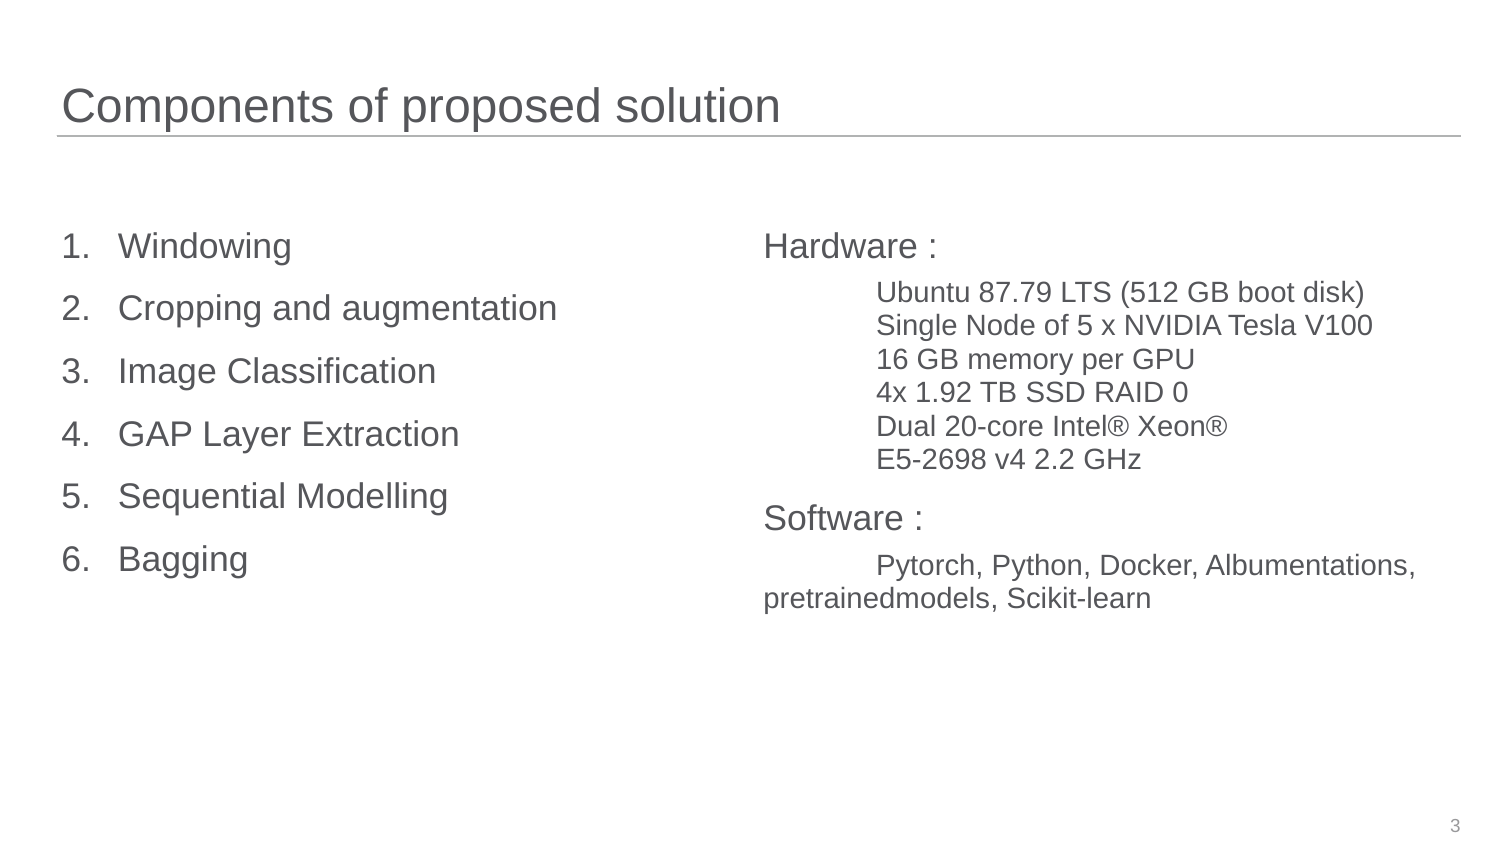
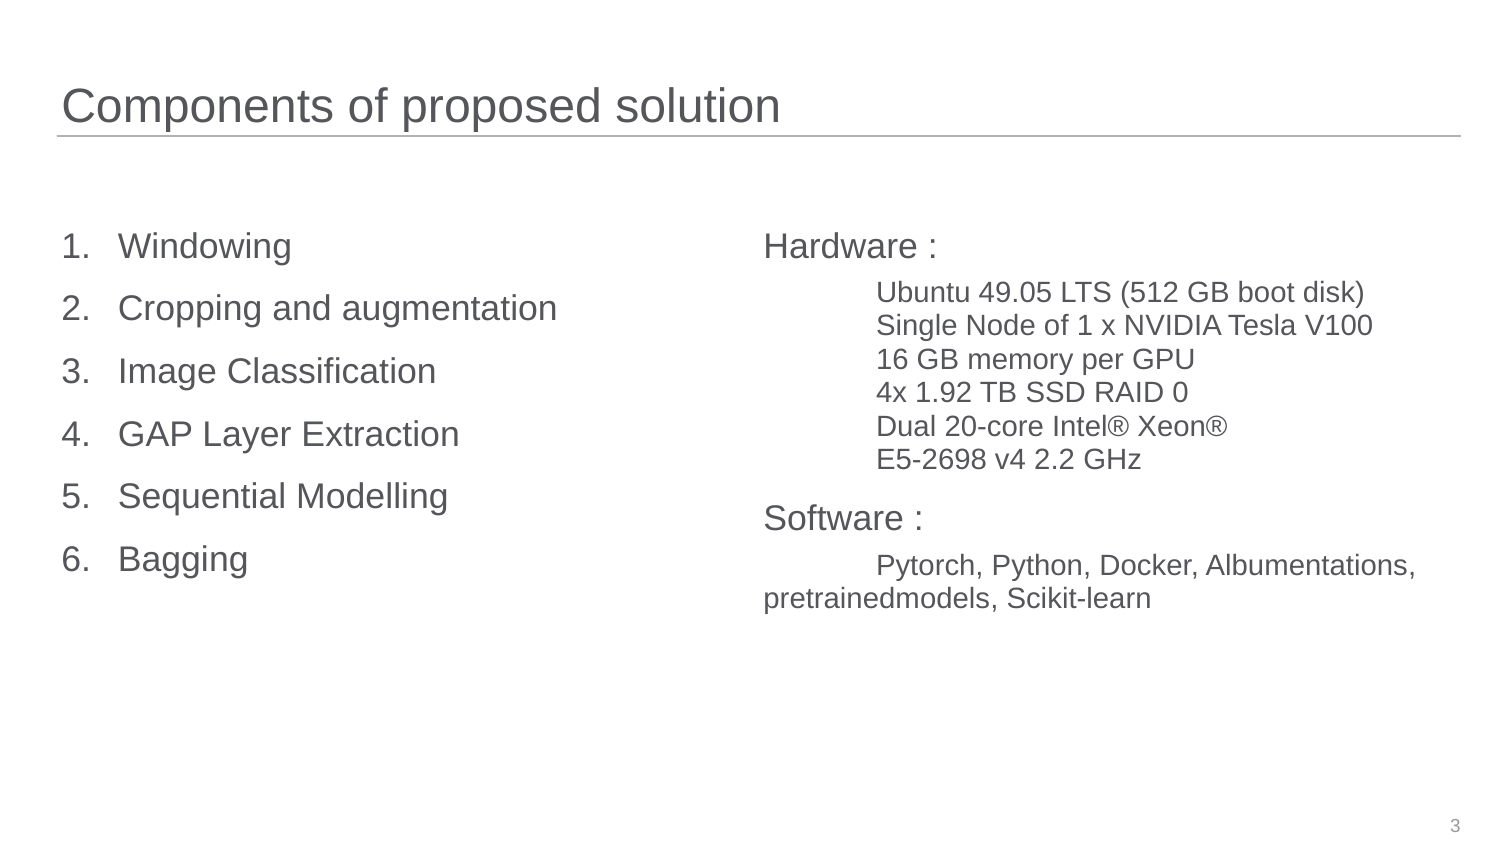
87.79: 87.79 -> 49.05
of 5: 5 -> 1
